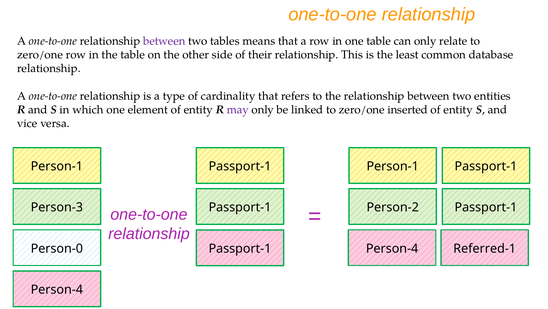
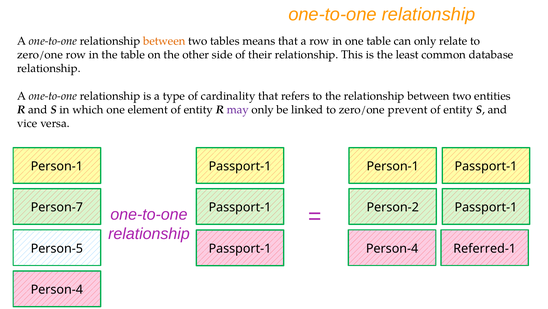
between at (164, 41) colour: purple -> orange
inserted: inserted -> prevent
Person-3: Person-3 -> Person-7
Person-0: Person-0 -> Person-5
